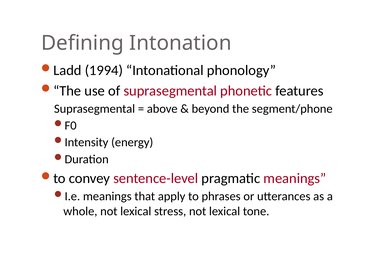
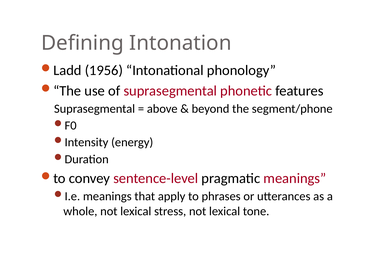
1994: 1994 -> 1956
